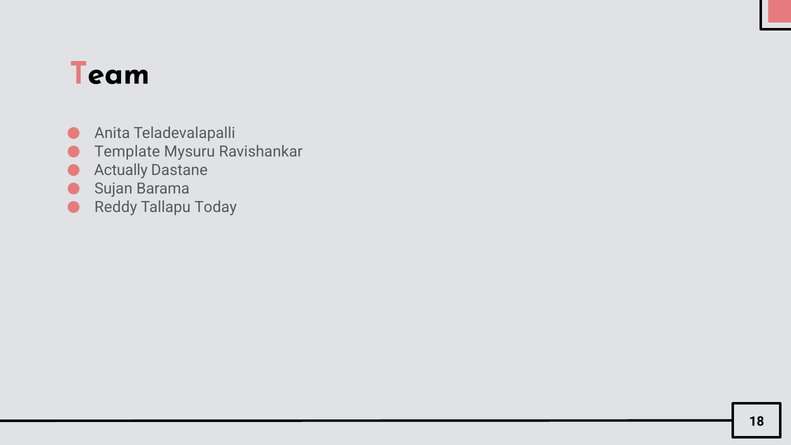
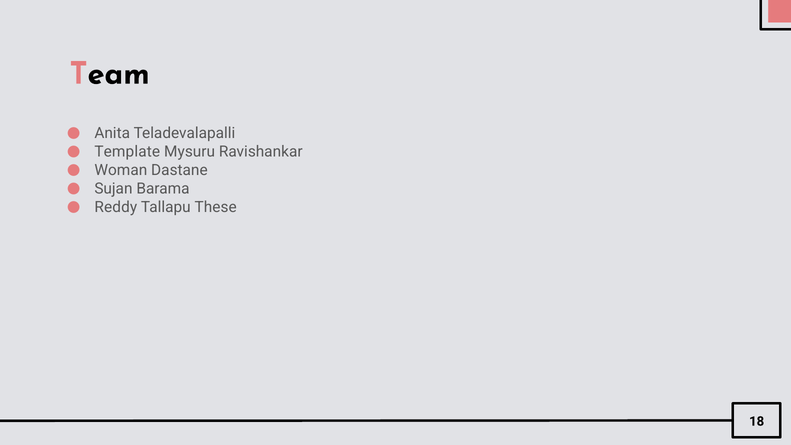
Actually: Actually -> Woman
Today: Today -> These
